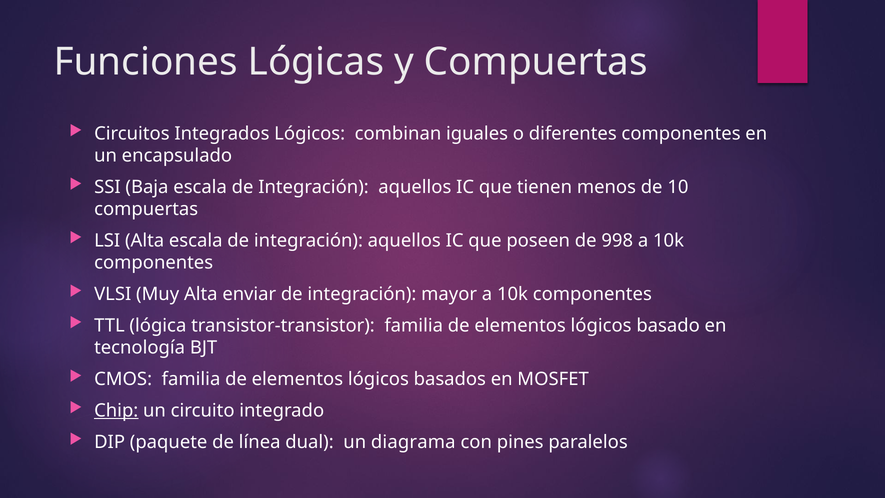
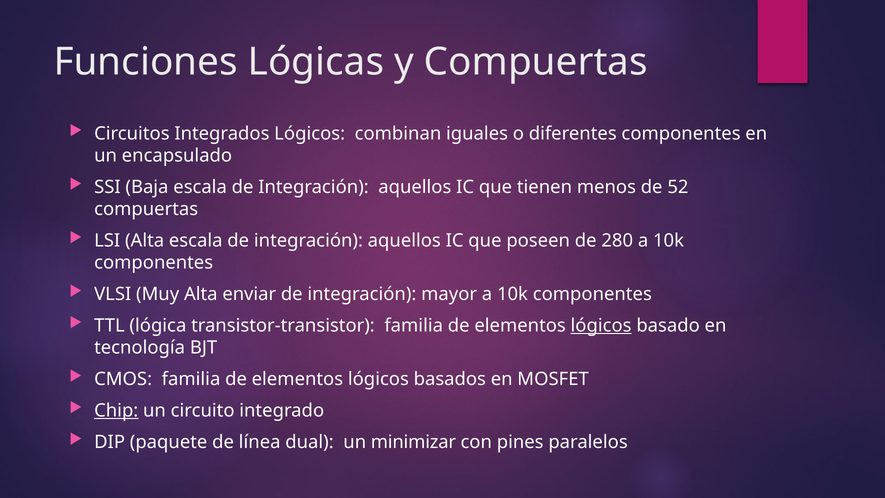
10: 10 -> 52
998: 998 -> 280
lógicos at (601, 326) underline: none -> present
diagrama: diagrama -> minimizar
